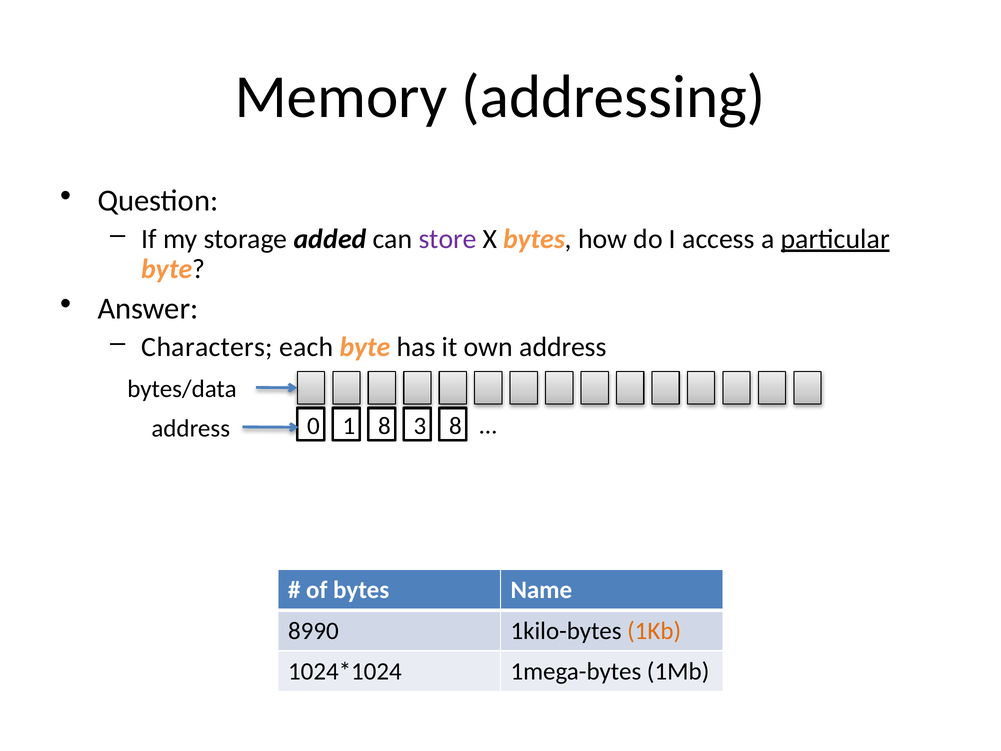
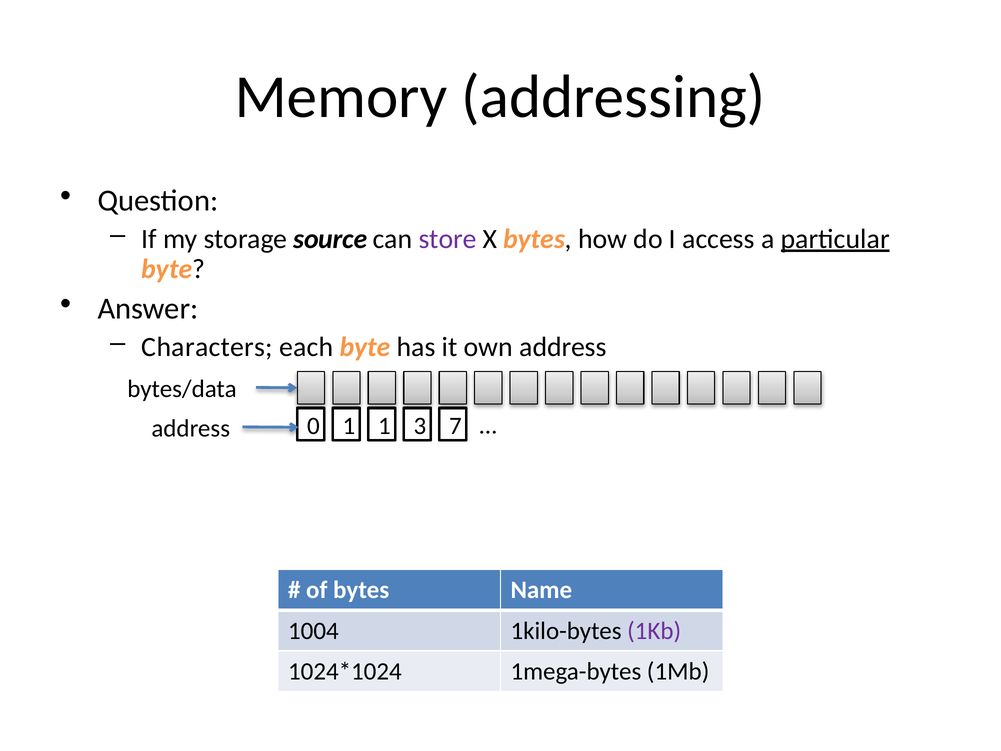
added: added -> source
1 8: 8 -> 1
3 8: 8 -> 7
8990: 8990 -> 1004
1Kb colour: orange -> purple
